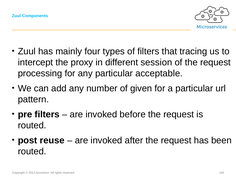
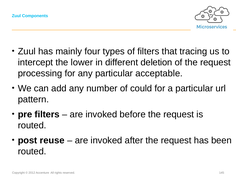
proxy: proxy -> lower
session: session -> deletion
given: given -> could
